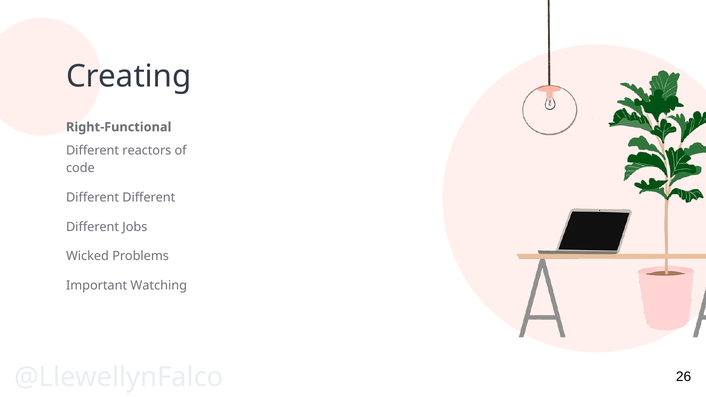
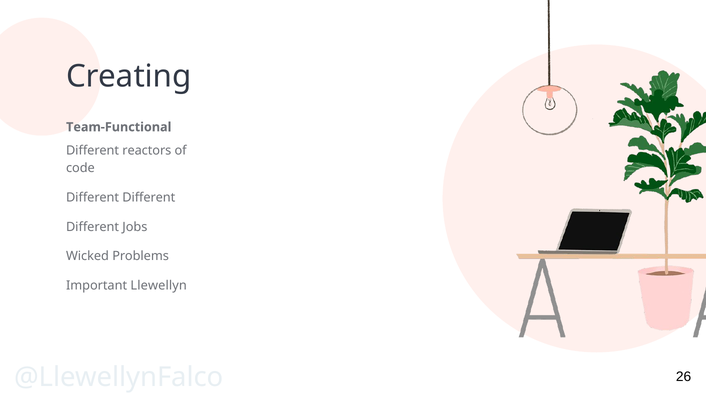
Right-Functional: Right-Functional -> Team-Functional
Watching: Watching -> Llewellyn
